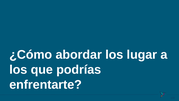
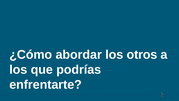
lugar: lugar -> otros
